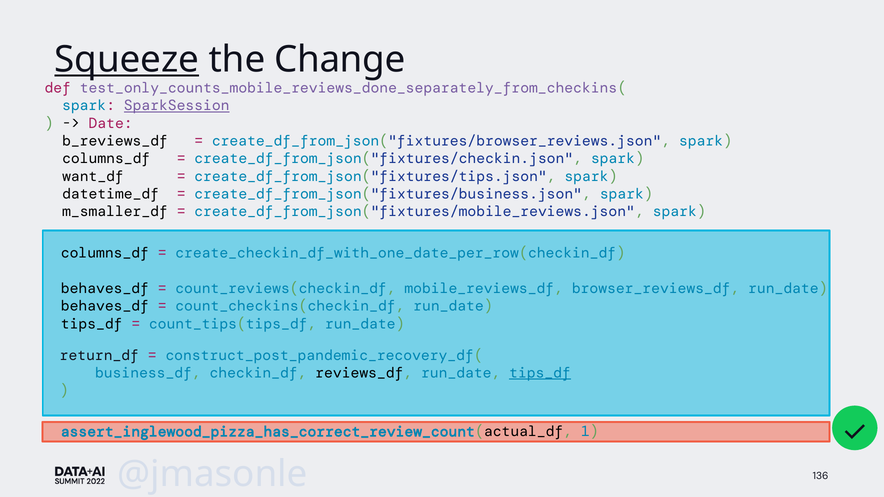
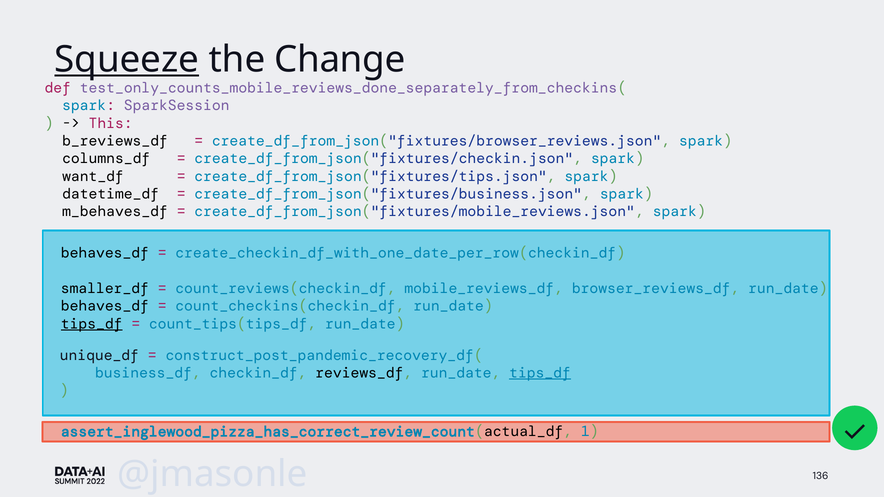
SparkSession underline: present -> none
Date: Date -> This
m_smaller_df: m_smaller_df -> m_behaves_df
columns_df at (105, 253): columns_df -> behaves_df
behaves_df at (105, 289): behaves_df -> smaller_df
tips_df at (92, 324) underline: none -> present
return_df: return_df -> unique_df
